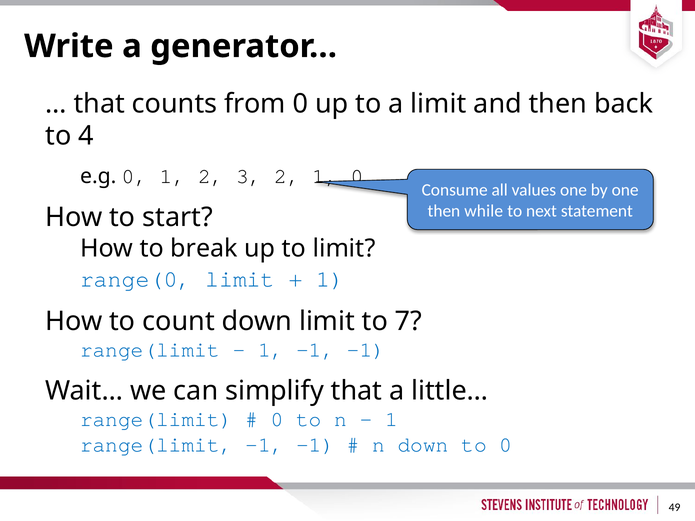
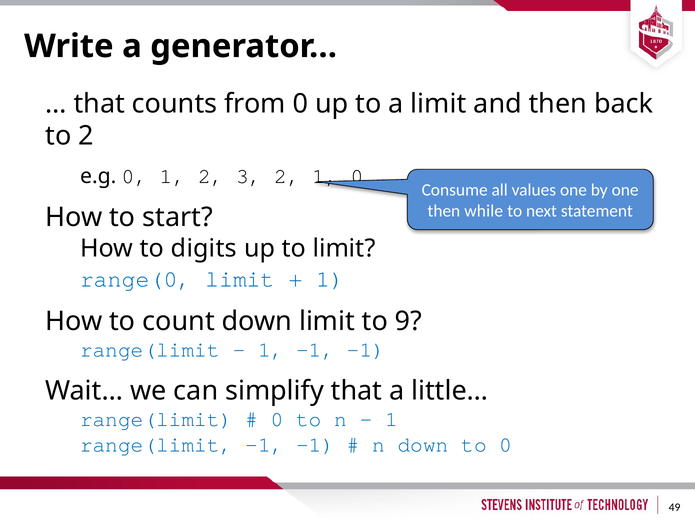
to 4: 4 -> 2
break: break -> digits
7: 7 -> 9
